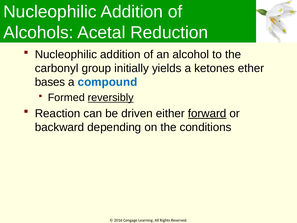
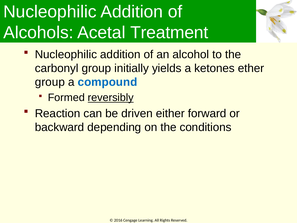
Reduction: Reduction -> Treatment
bases at (50, 82): bases -> group
forward underline: present -> none
